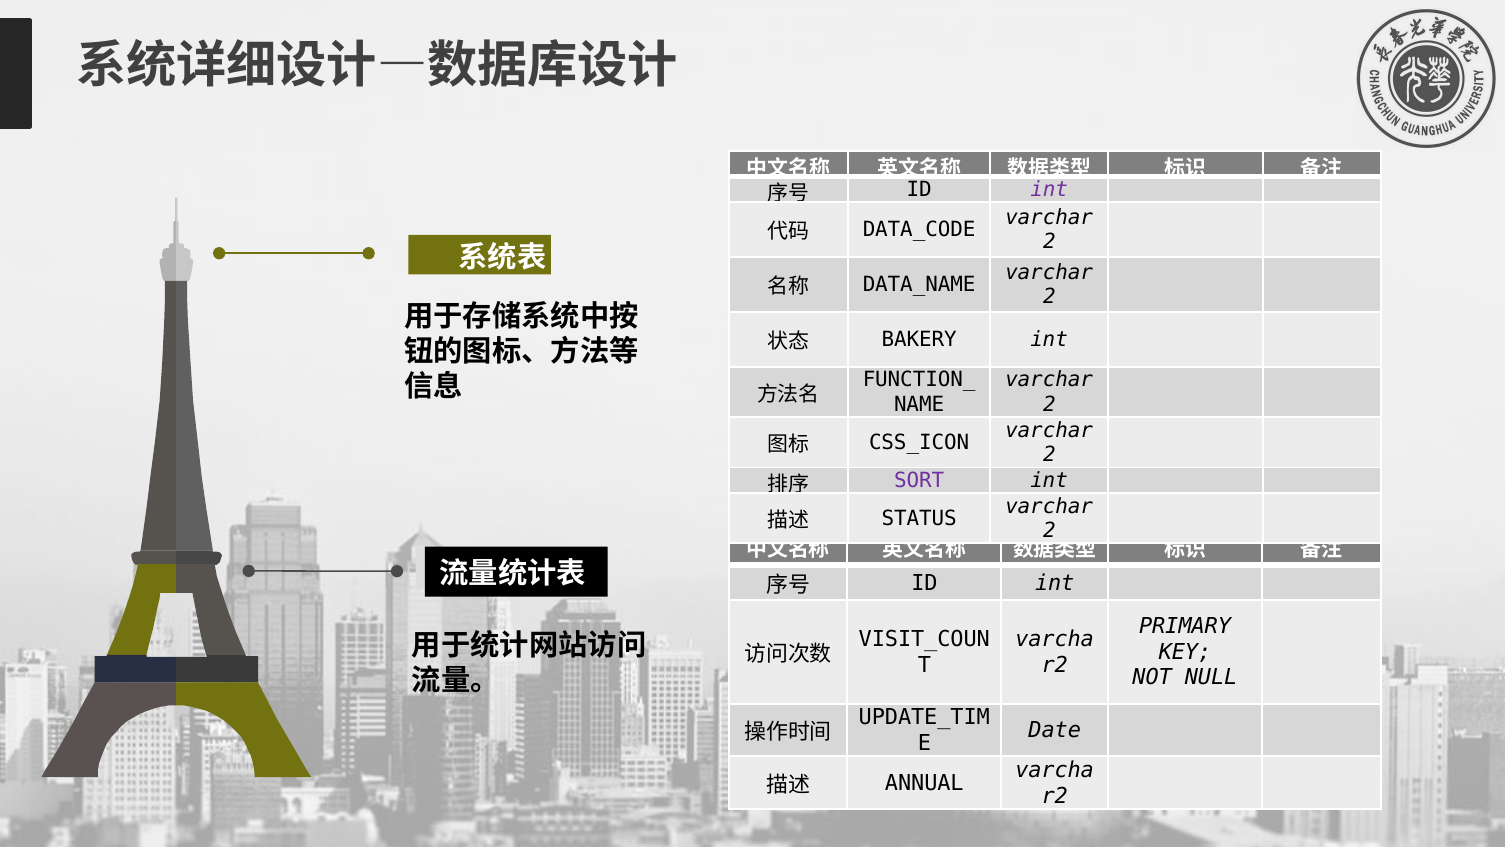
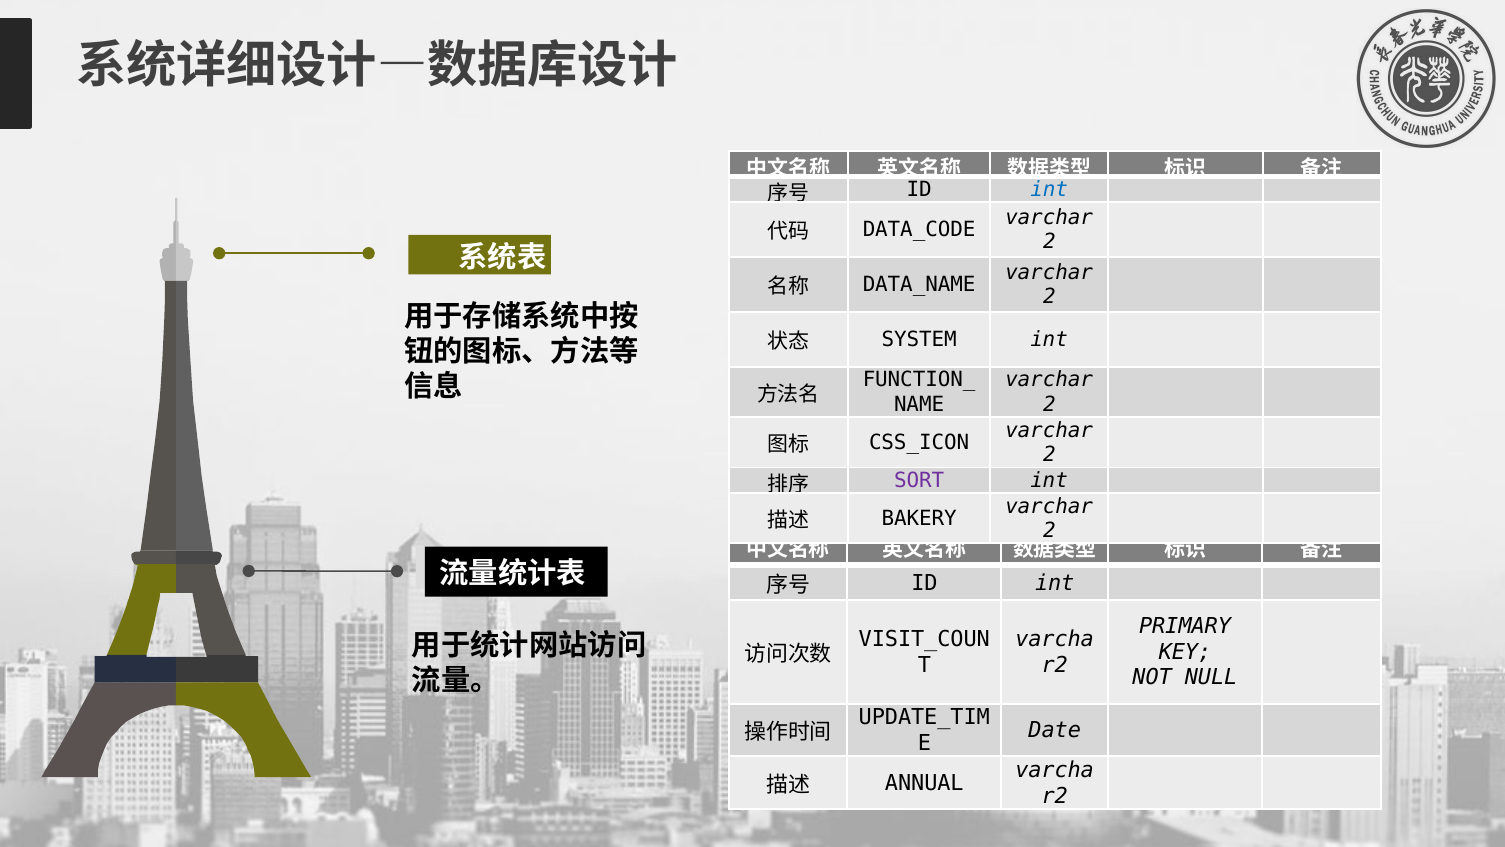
int at (1049, 189) colour: purple -> blue
BAKERY: BAKERY -> SYSTEM
STATUS: STATUS -> BAKERY
